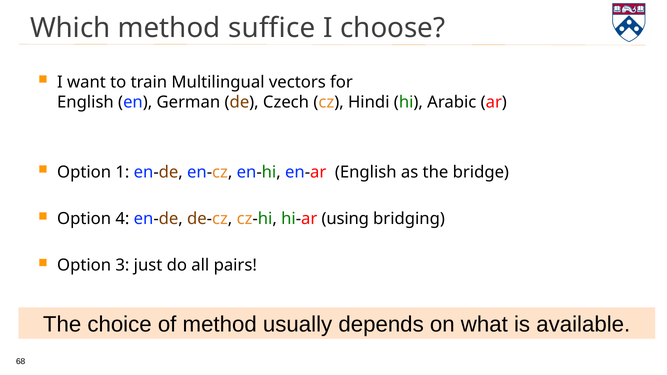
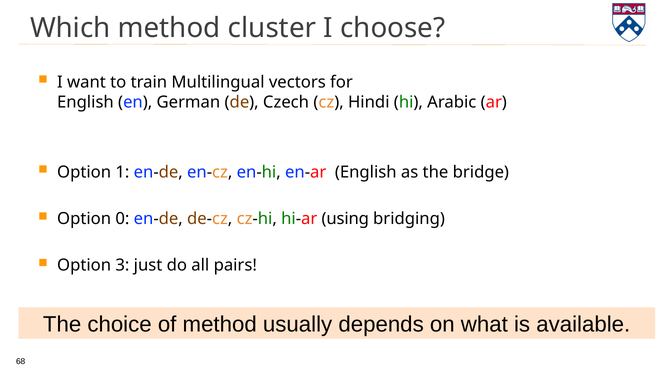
suffice: suffice -> cluster
4: 4 -> 0
